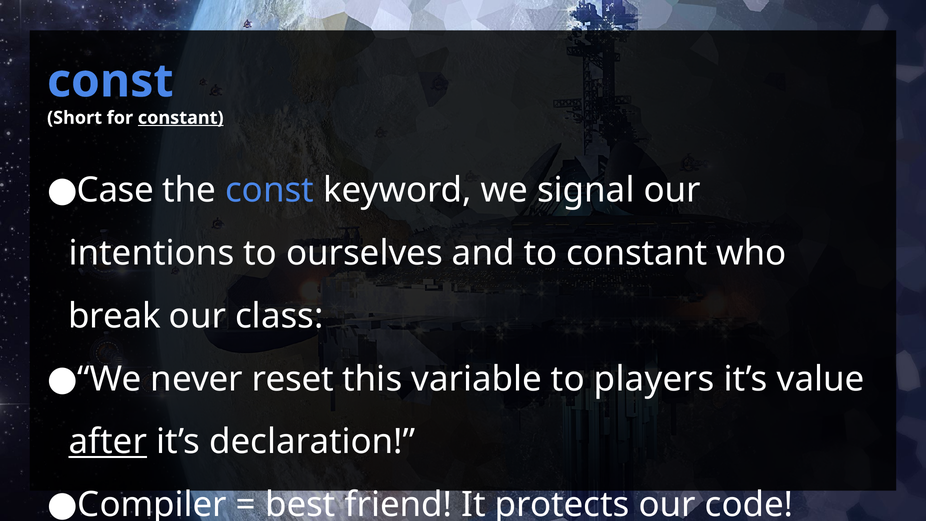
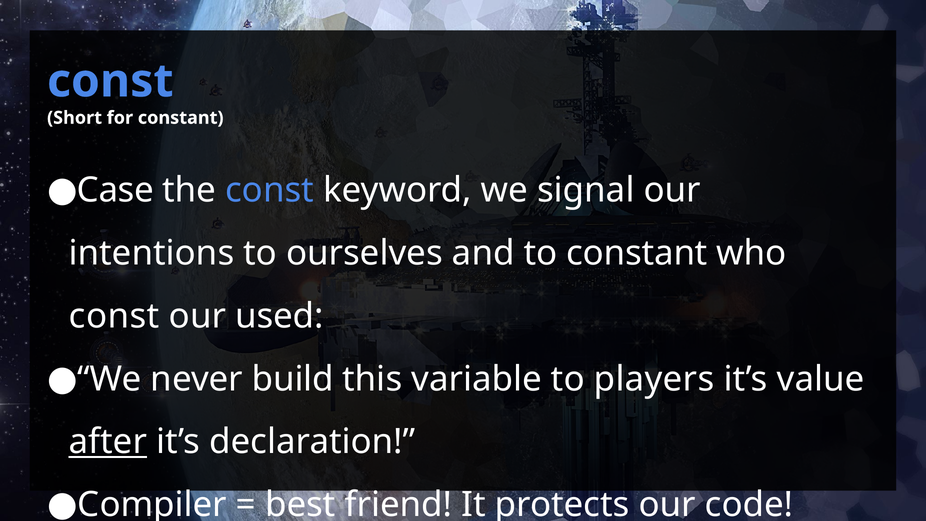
constant at (181, 118) underline: present -> none
break at (115, 316): break -> const
class: class -> used
reset: reset -> build
